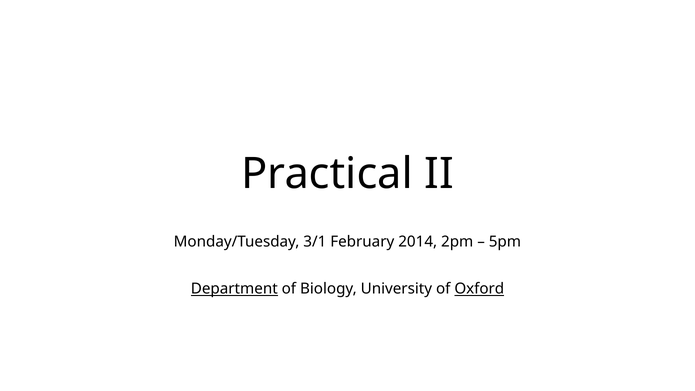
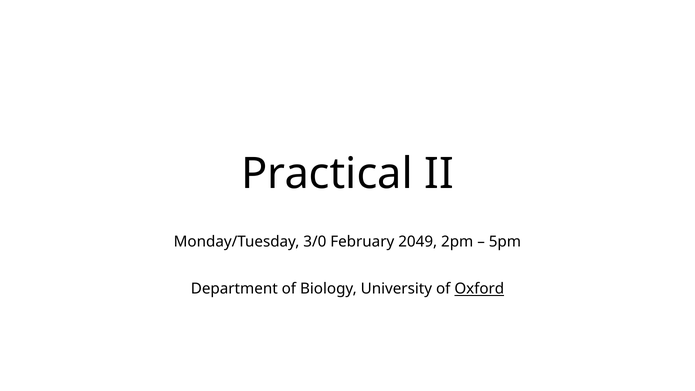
3/1: 3/1 -> 3/0
2014: 2014 -> 2049
Department underline: present -> none
